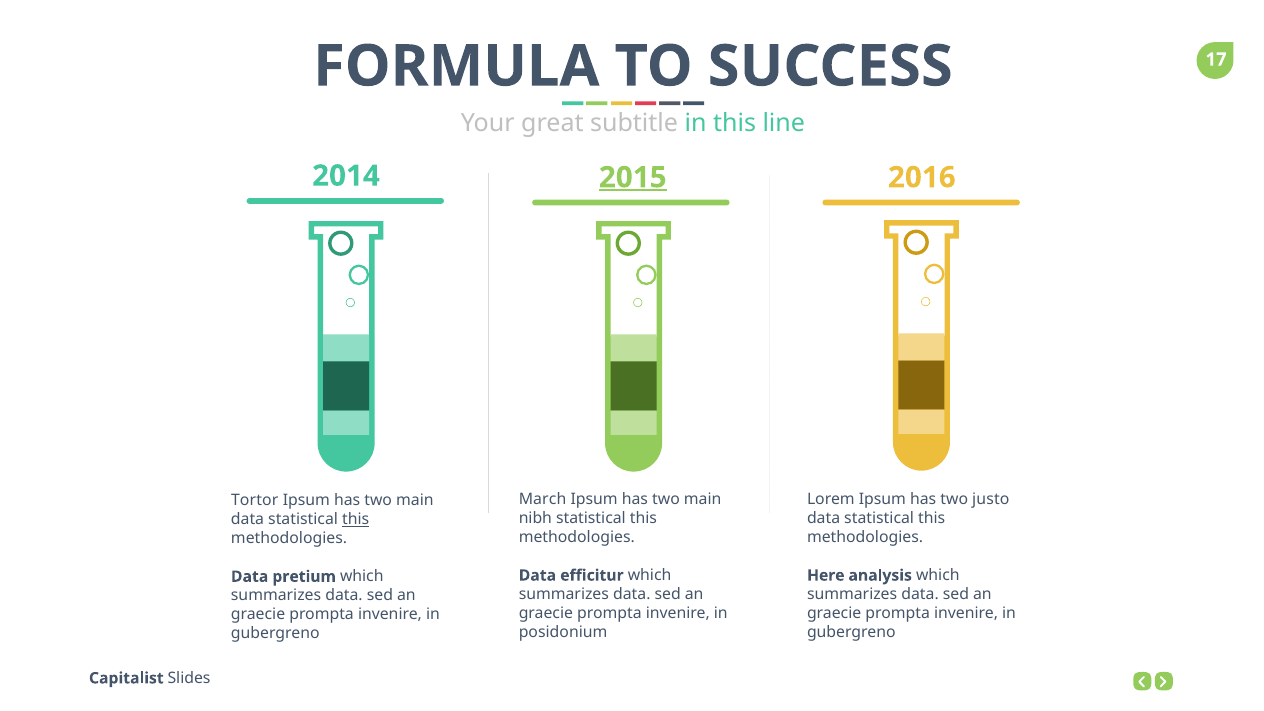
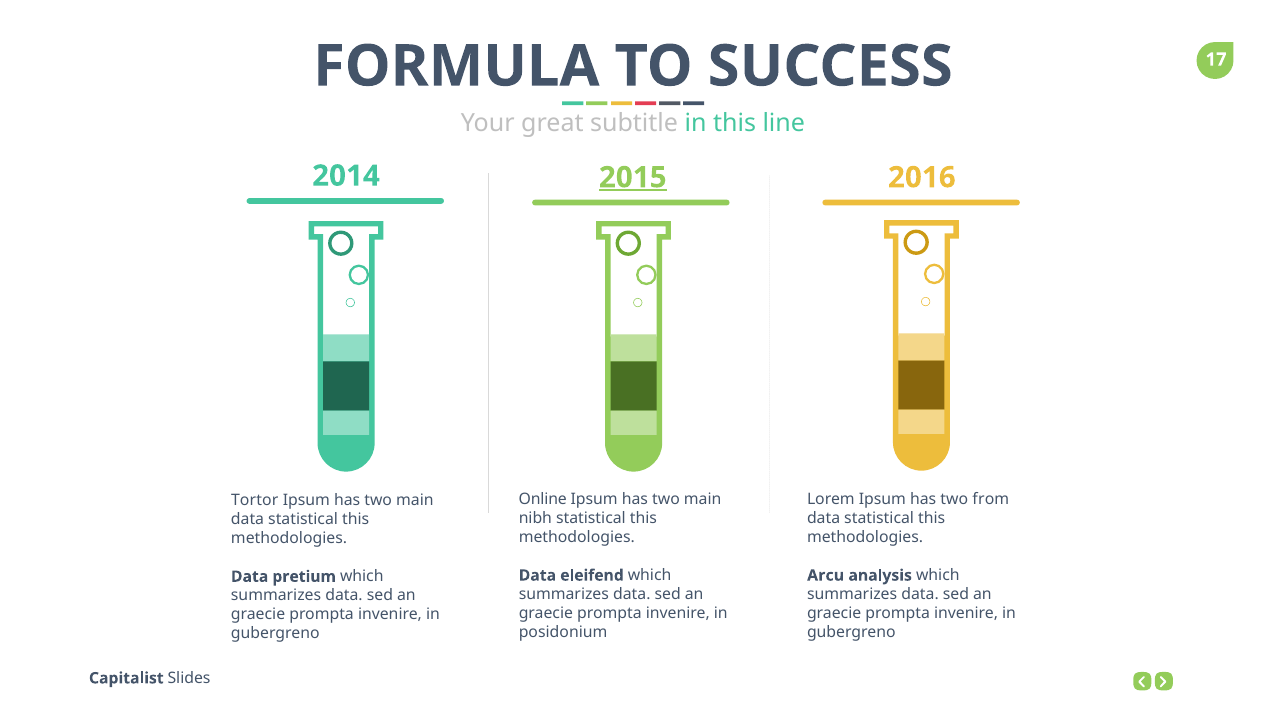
March: March -> Online
justo: justo -> from
this at (356, 520) underline: present -> none
efficitur: efficitur -> eleifend
Here: Here -> Arcu
